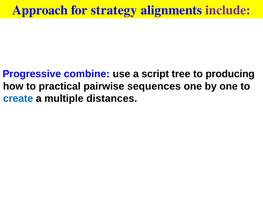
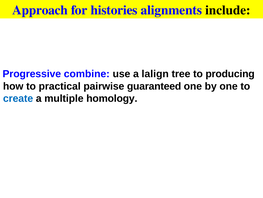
strategy: strategy -> histories
include colour: purple -> black
script: script -> lalign
sequences: sequences -> guaranteed
distances: distances -> homology
